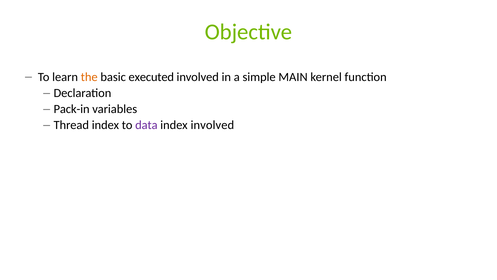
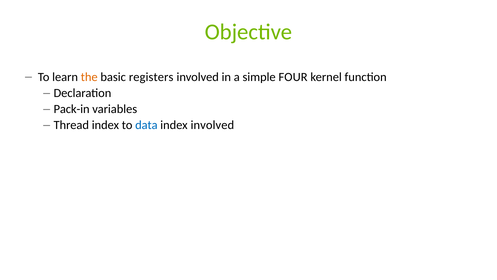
executed: executed -> registers
MAIN: MAIN -> FOUR
data colour: purple -> blue
